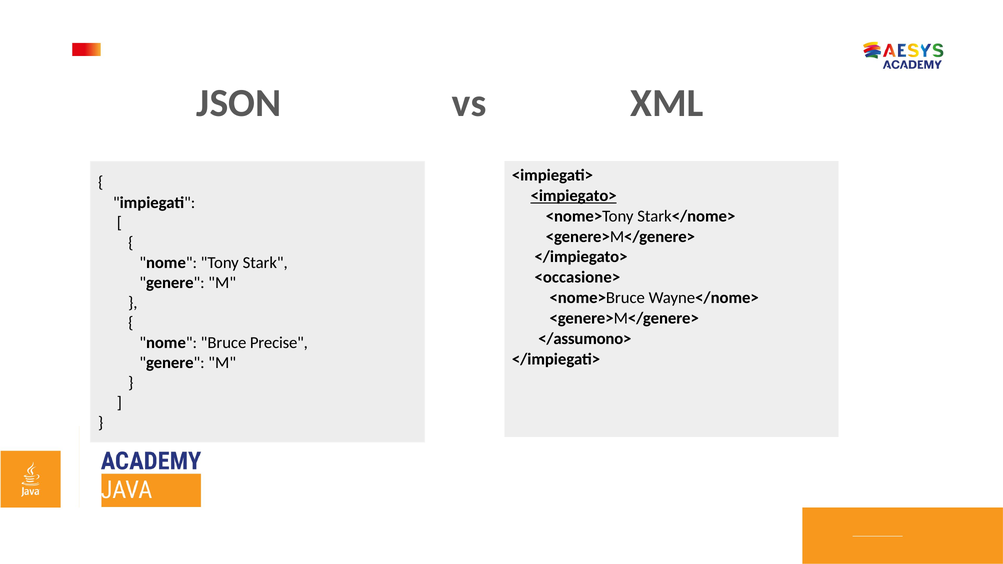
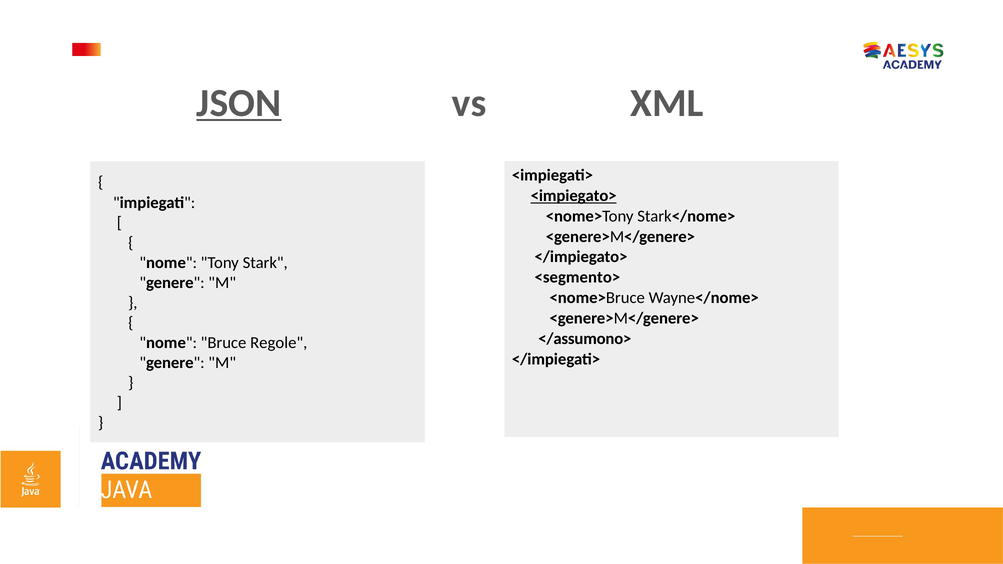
JSON underline: none -> present
<occasione>: <occasione> -> <segmento>
Precise: Precise -> Regole
